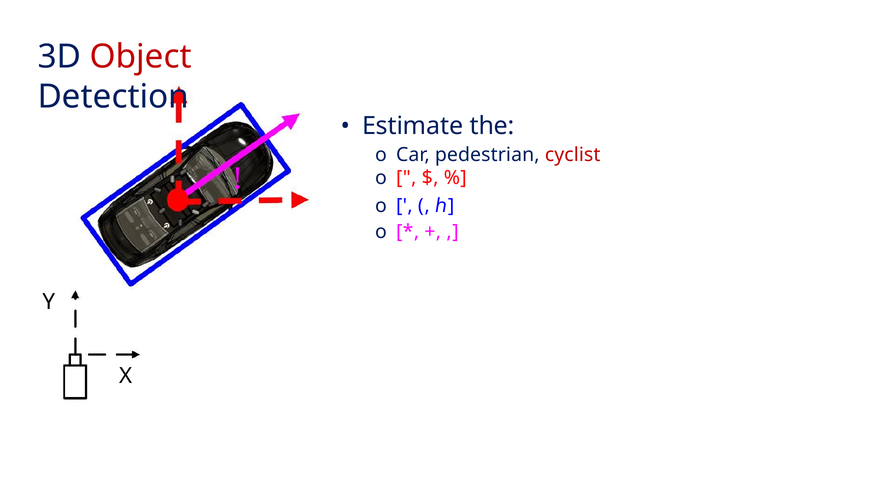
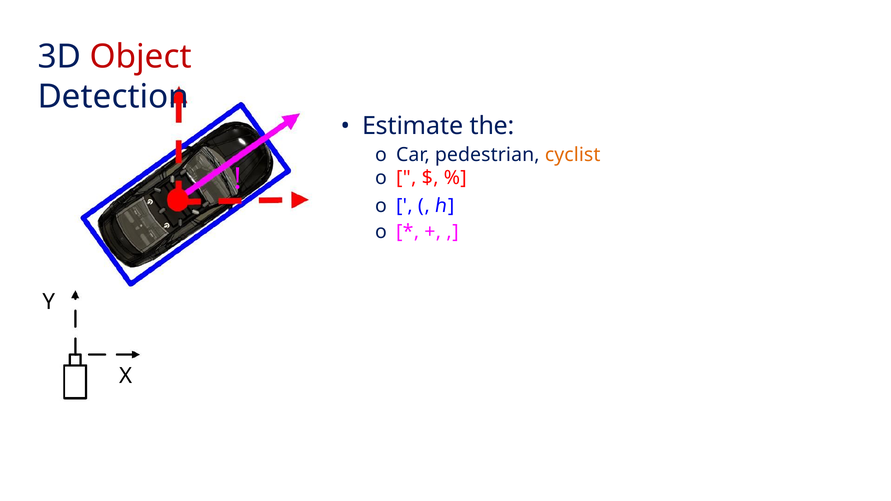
cyclist colour: red -> orange
